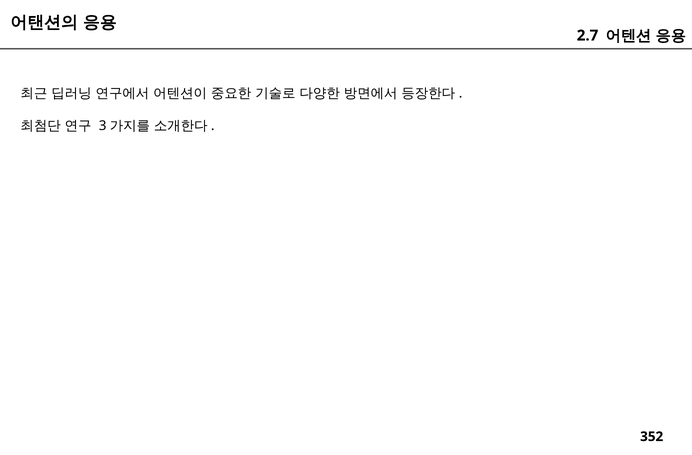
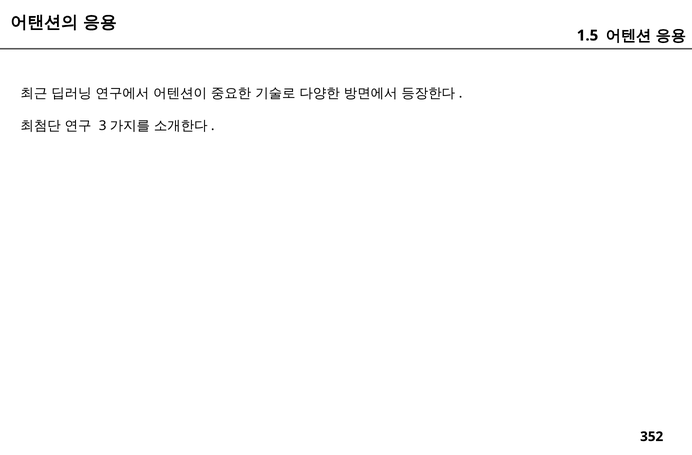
2.7: 2.7 -> 1.5
